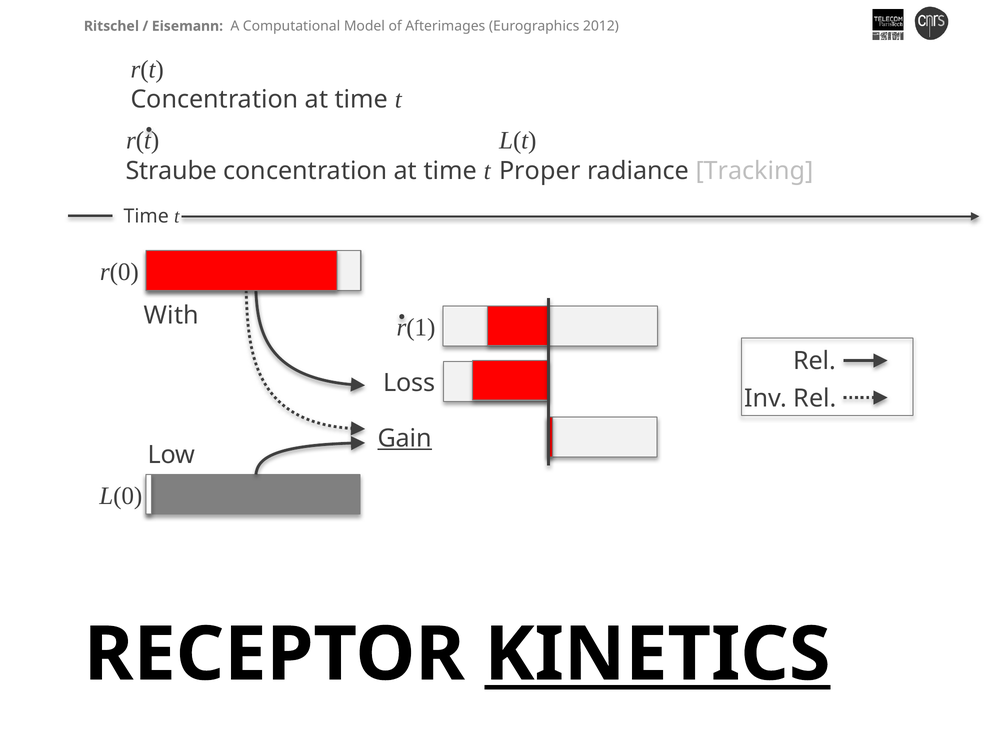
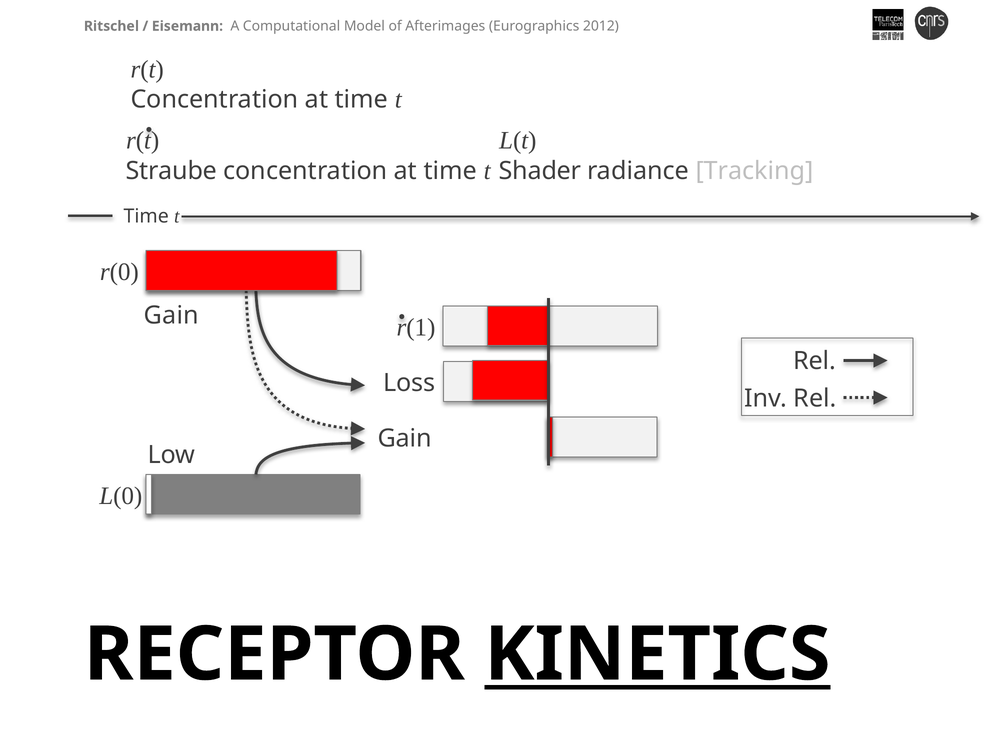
Proper: Proper -> Shader
With at (171, 316): With -> Gain
Gain at (405, 438) underline: present -> none
